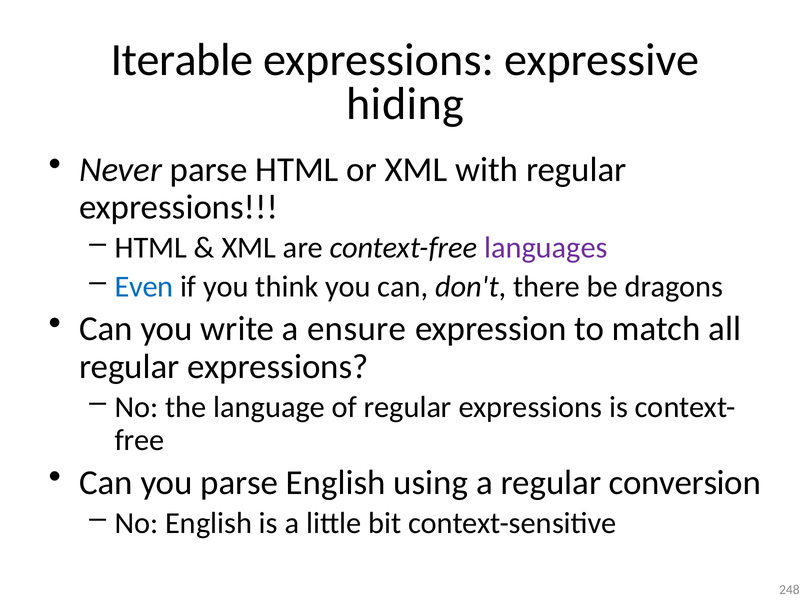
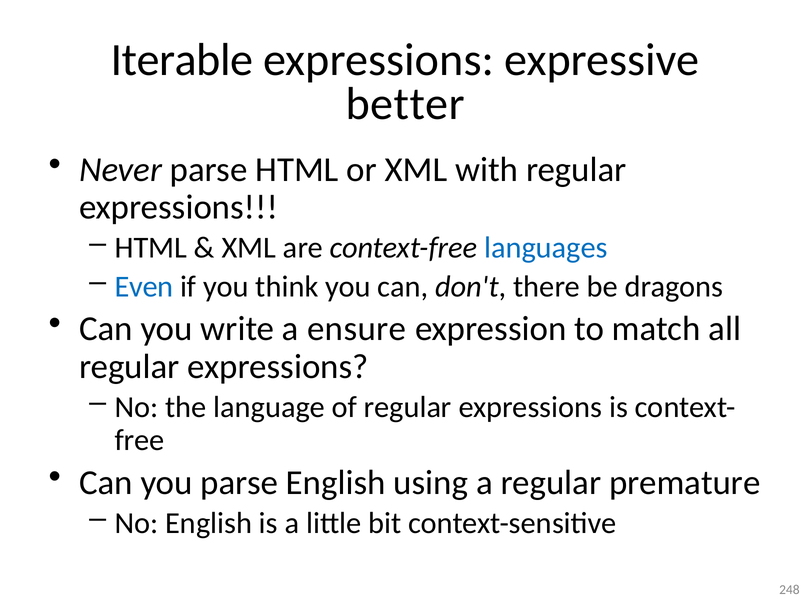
hiding: hiding -> better
languages colour: purple -> blue
conversion: conversion -> premature
